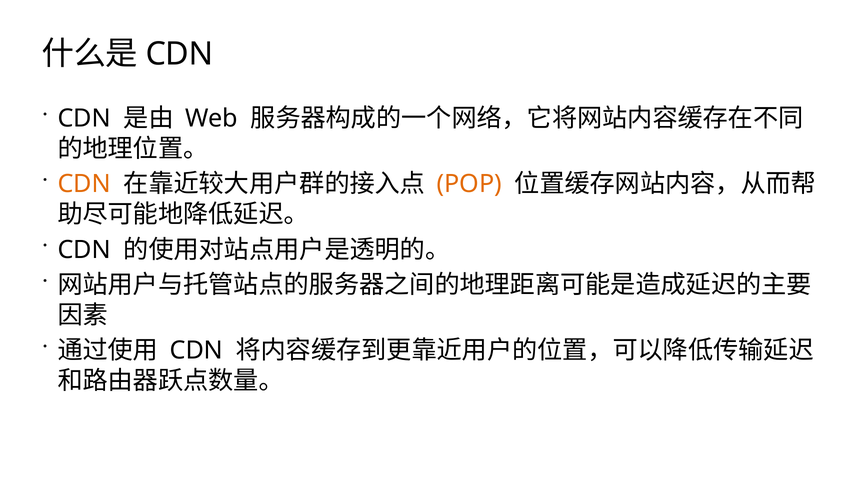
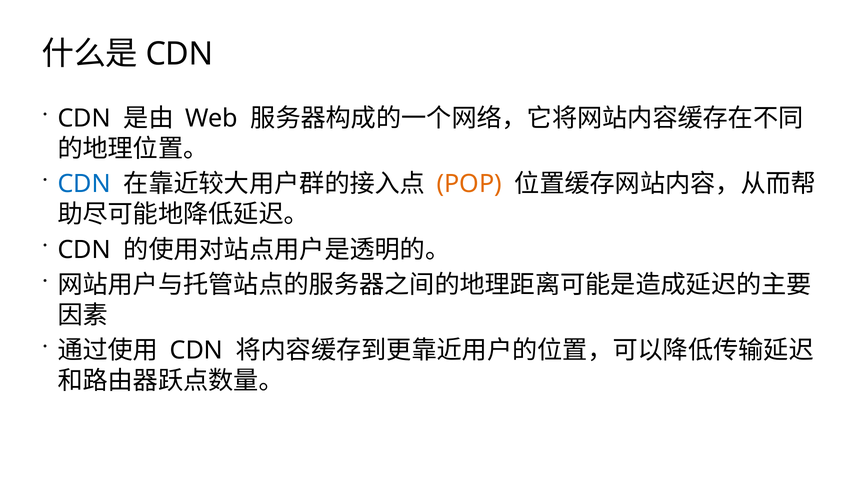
CDN at (84, 184) colour: orange -> blue
